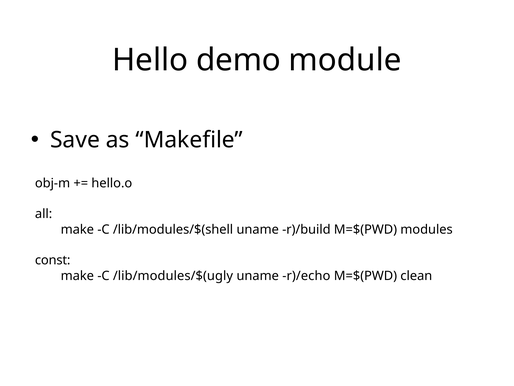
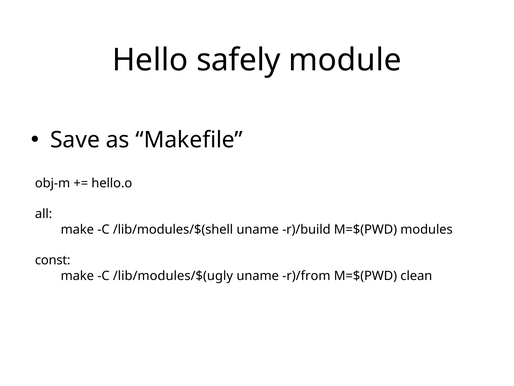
demo: demo -> safely
r)/echo: r)/echo -> r)/from
